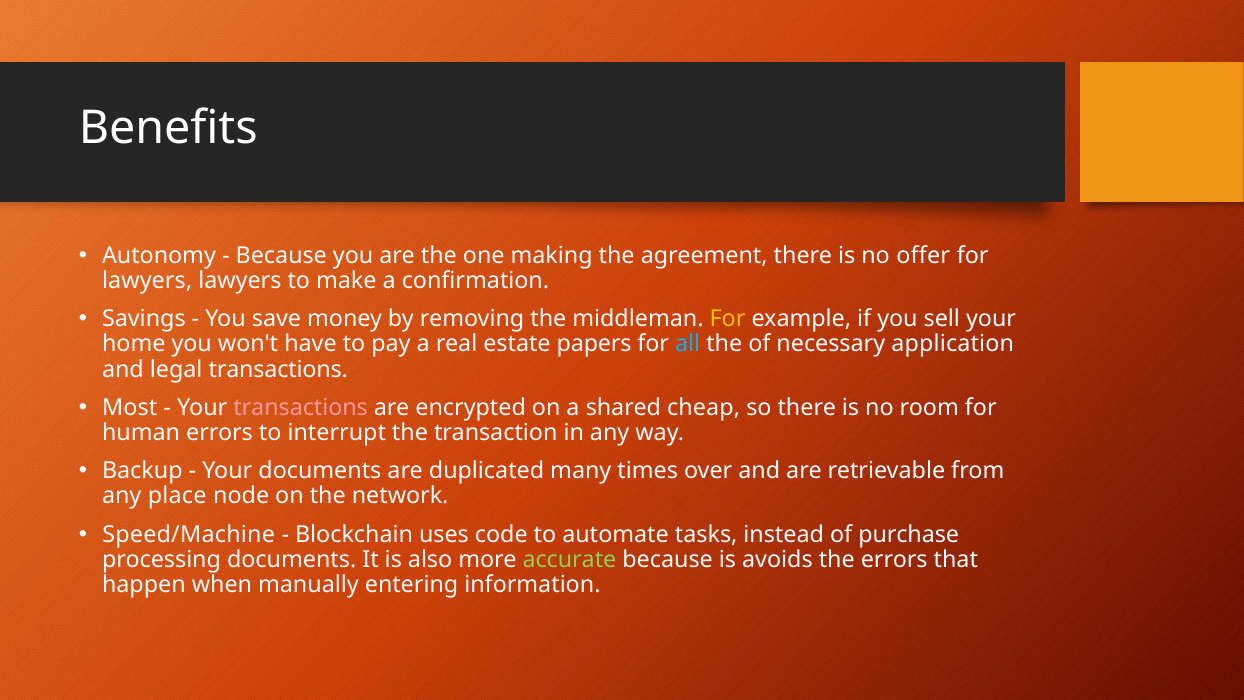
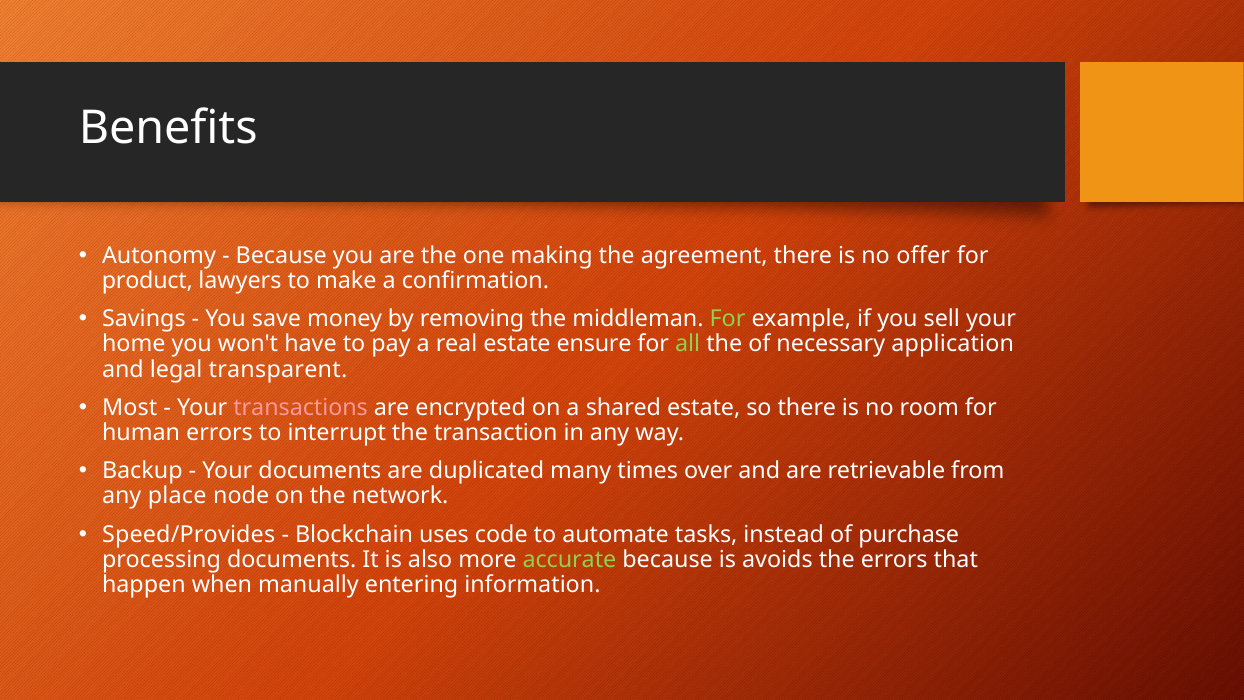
lawyers at (147, 281): lawyers -> product
For at (728, 319) colour: yellow -> light green
papers: papers -> ensure
all colour: light blue -> light green
legal transactions: transactions -> transparent
shared cheap: cheap -> estate
Speed/Machine: Speed/Machine -> Speed/Provides
